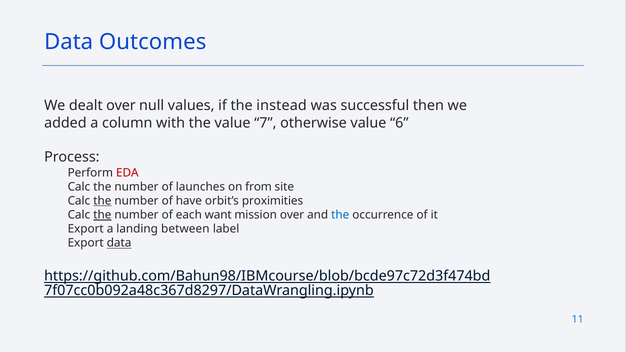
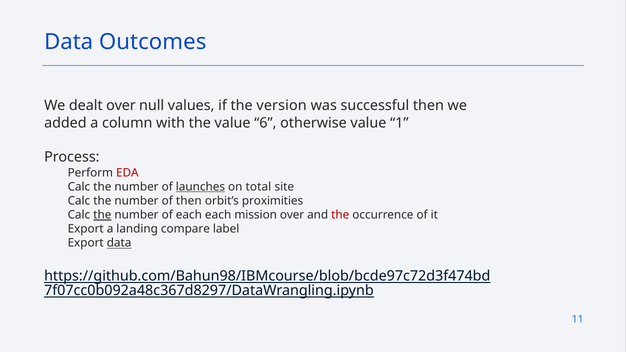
instead: instead -> version
7: 7 -> 6
6: 6 -> 1
launches underline: none -> present
from: from -> total
the at (102, 201) underline: present -> none
of have: have -> then
each want: want -> each
the at (340, 215) colour: blue -> red
between: between -> compare
